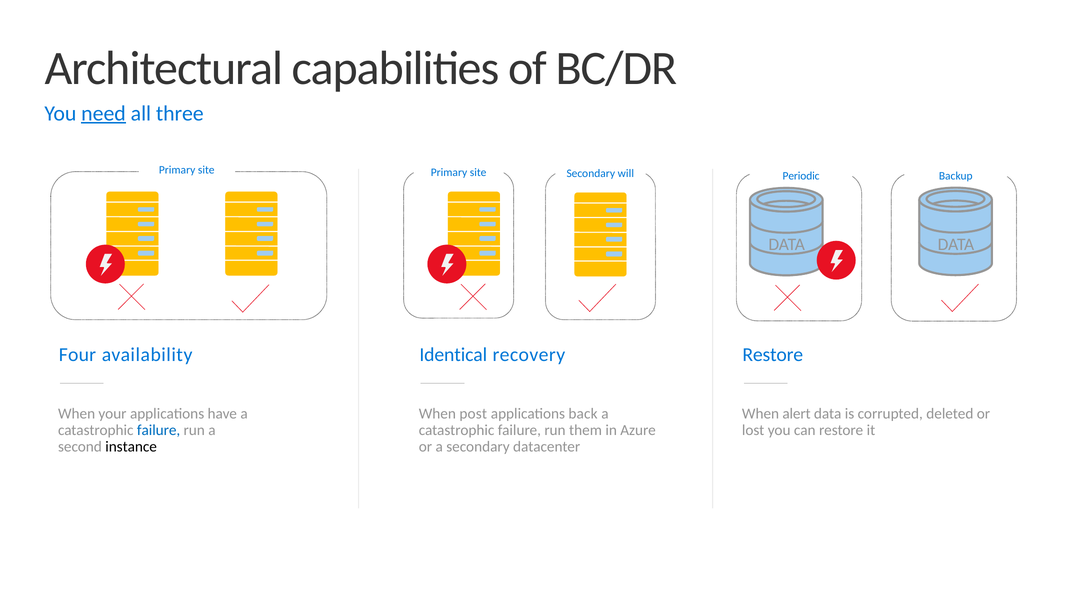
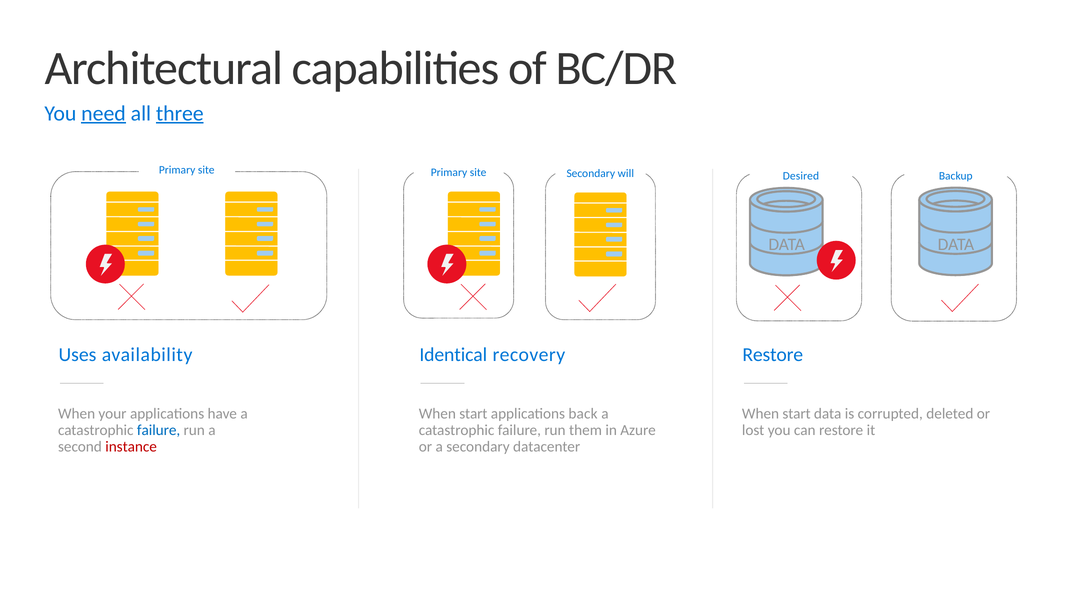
three underline: none -> present
Periodic: Periodic -> Desired
Four: Four -> Uses
post at (473, 414): post -> start
alert at (797, 414): alert -> start
instance colour: black -> red
